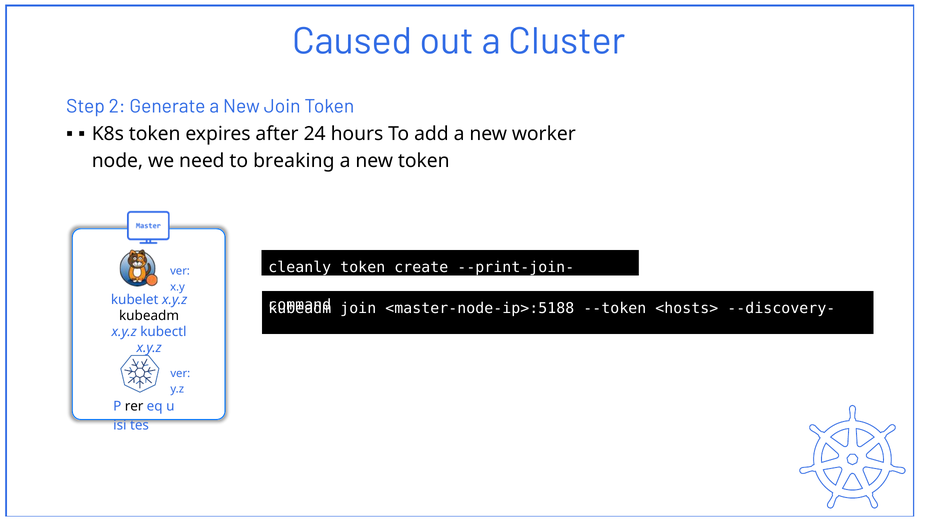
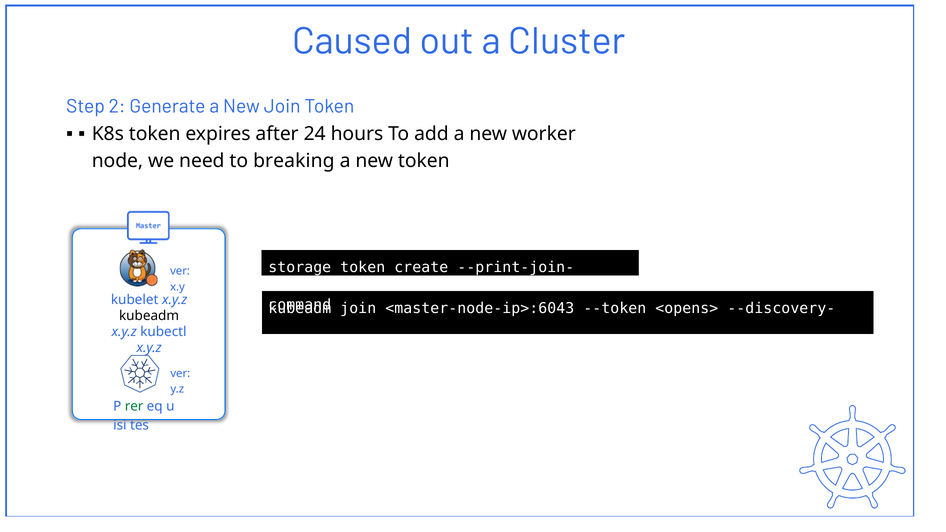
cleanly: cleanly -> storage
<master-node-ip>:5188: <master-node-ip>:5188 -> <master-node-ip>:6043
<hosts>: <hosts> -> <opens>
rer colour: black -> green
